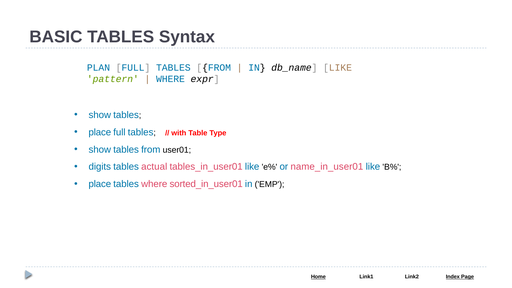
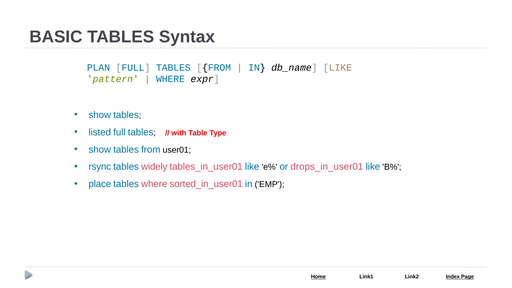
place at (100, 132): place -> listed
digits: digits -> rsync
actual: actual -> widely
name_in_user01: name_in_user01 -> drops_in_user01
